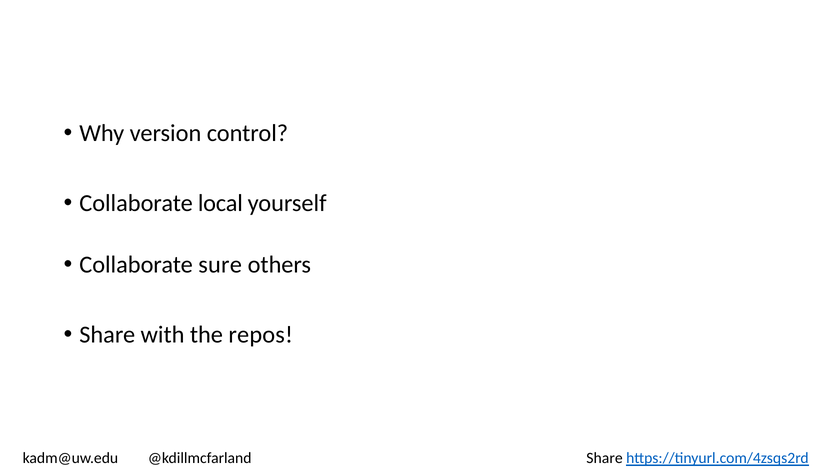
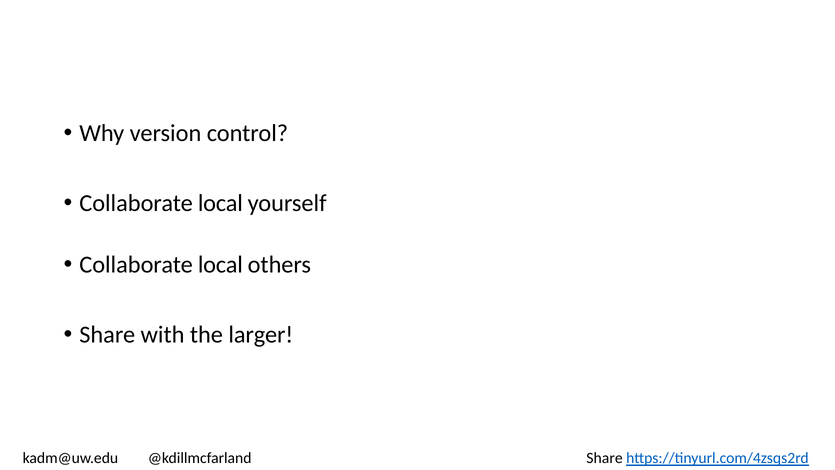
sure at (220, 265): sure -> local
repos: repos -> larger
